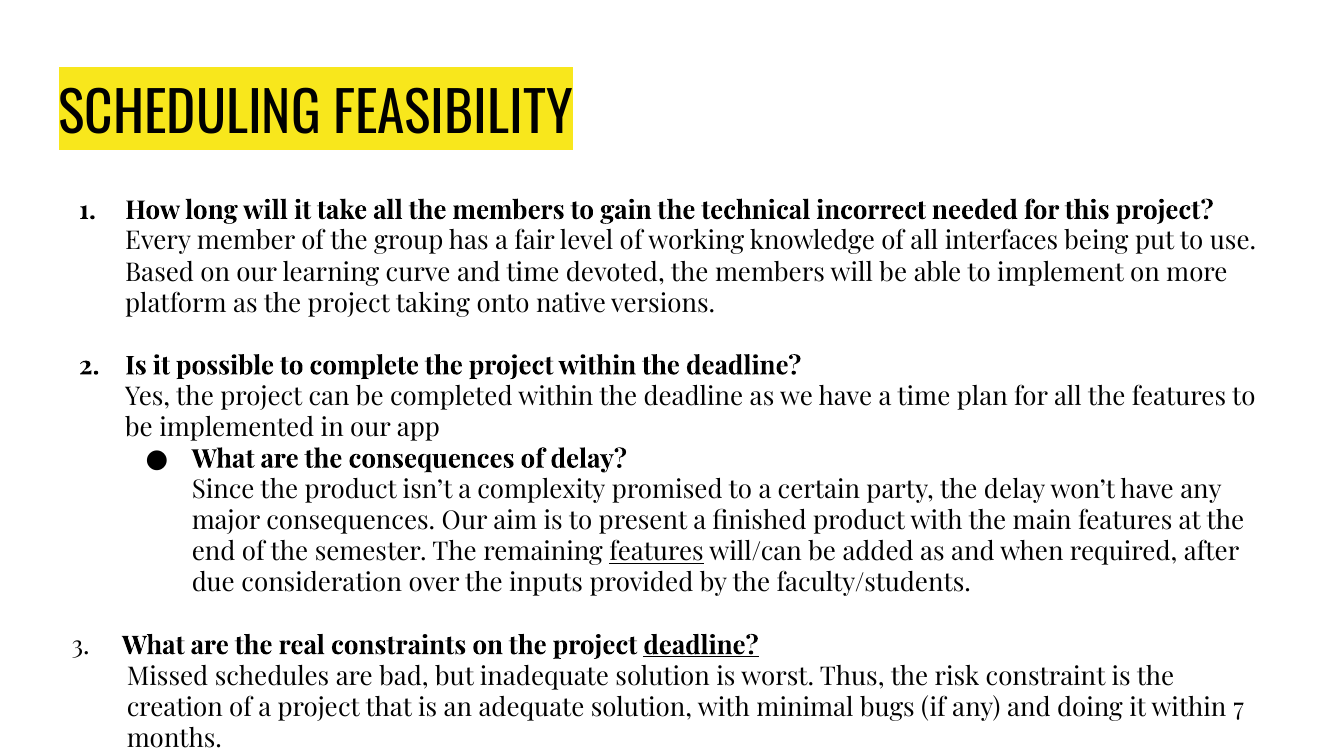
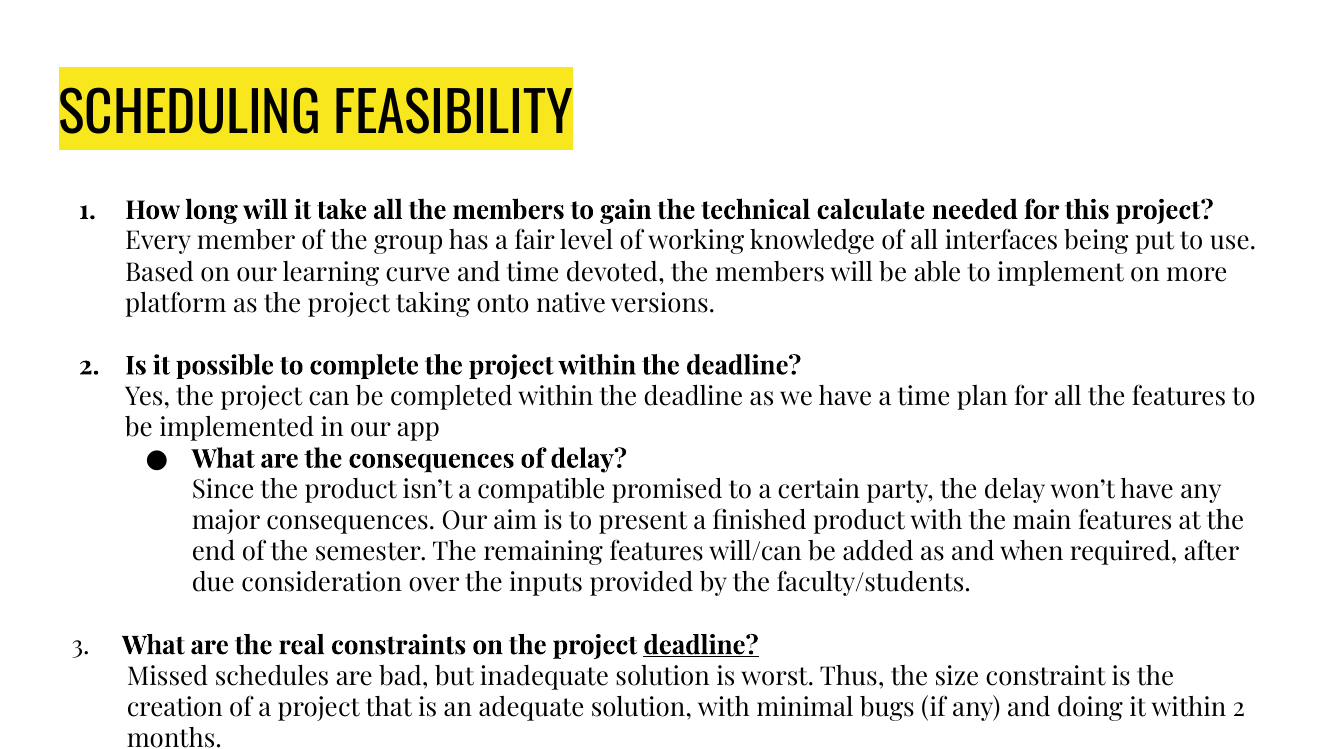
incorrect: incorrect -> calculate
complexity: complexity -> compatible
features at (657, 552) underline: present -> none
risk: risk -> size
within 7: 7 -> 2
